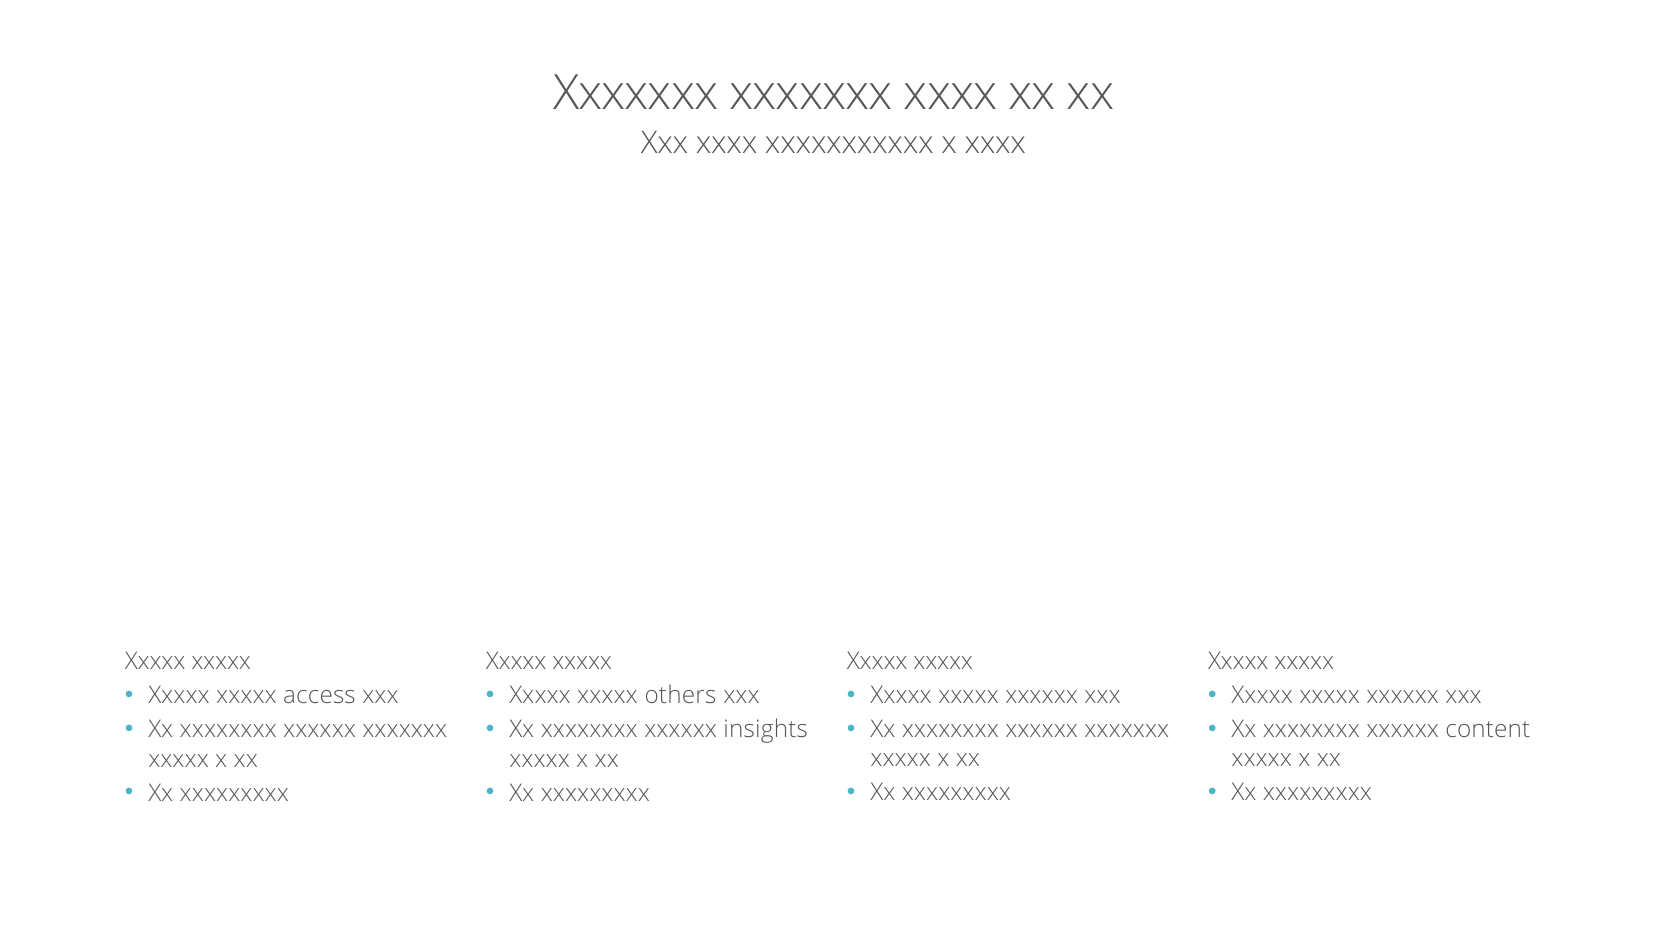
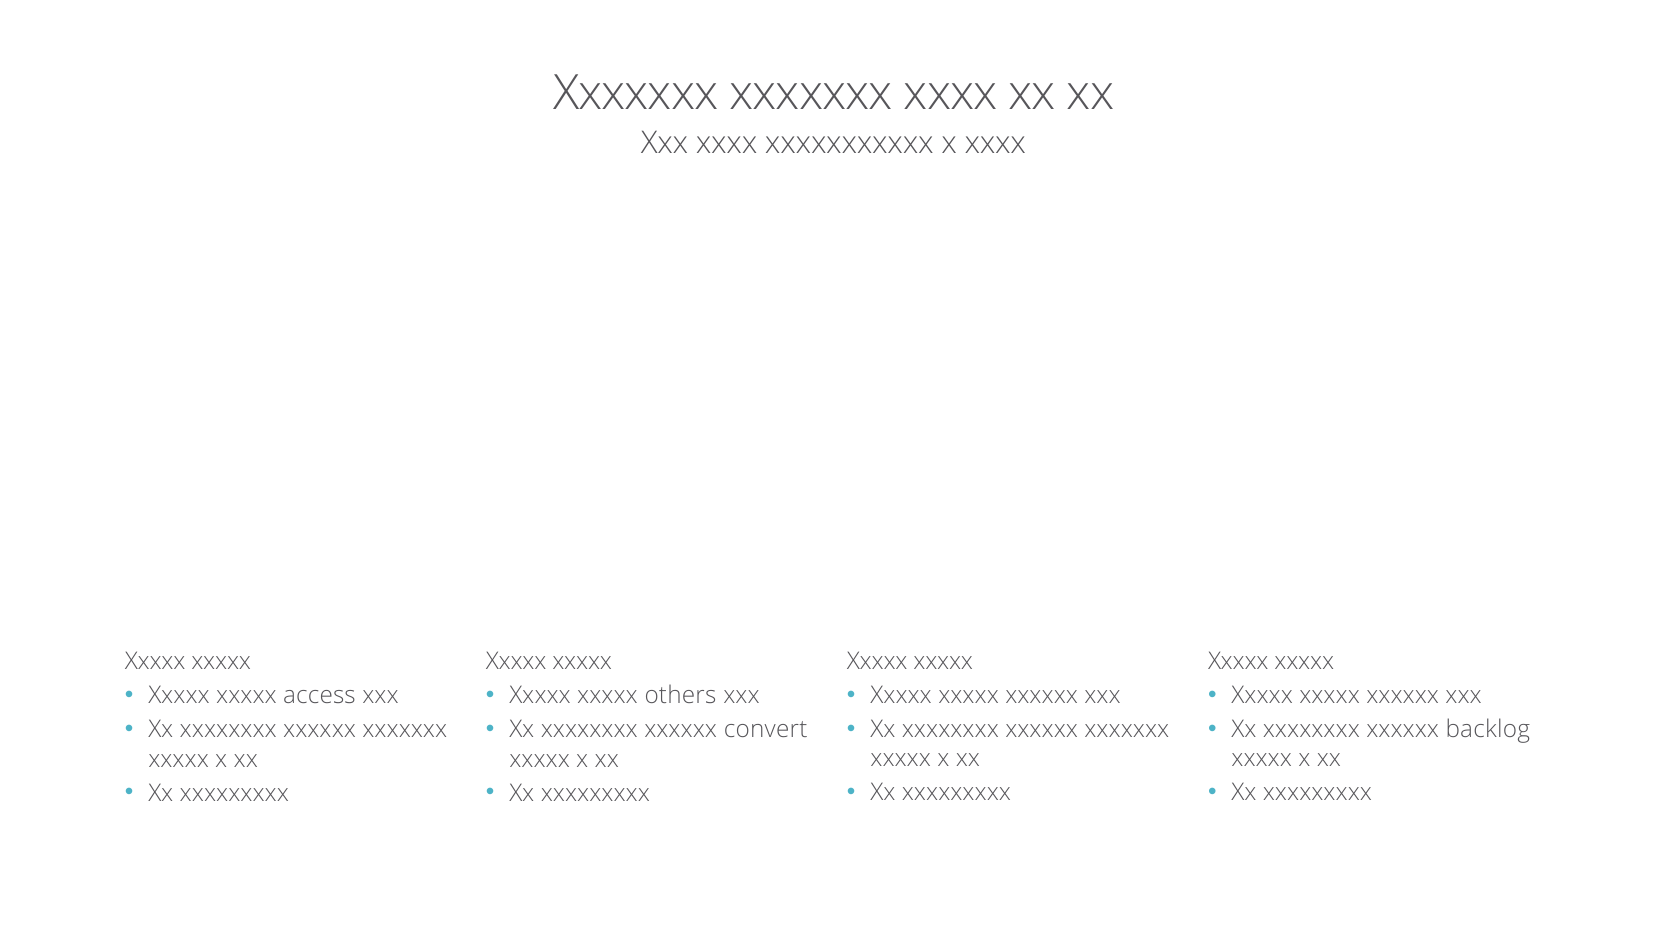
content: content -> backlog
insights: insights -> convert
